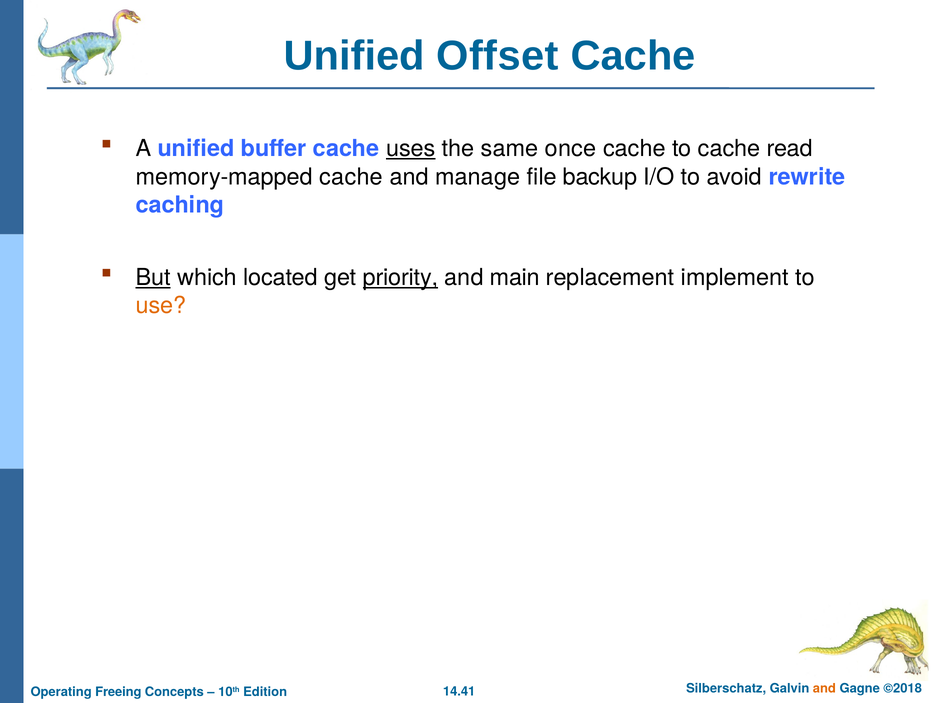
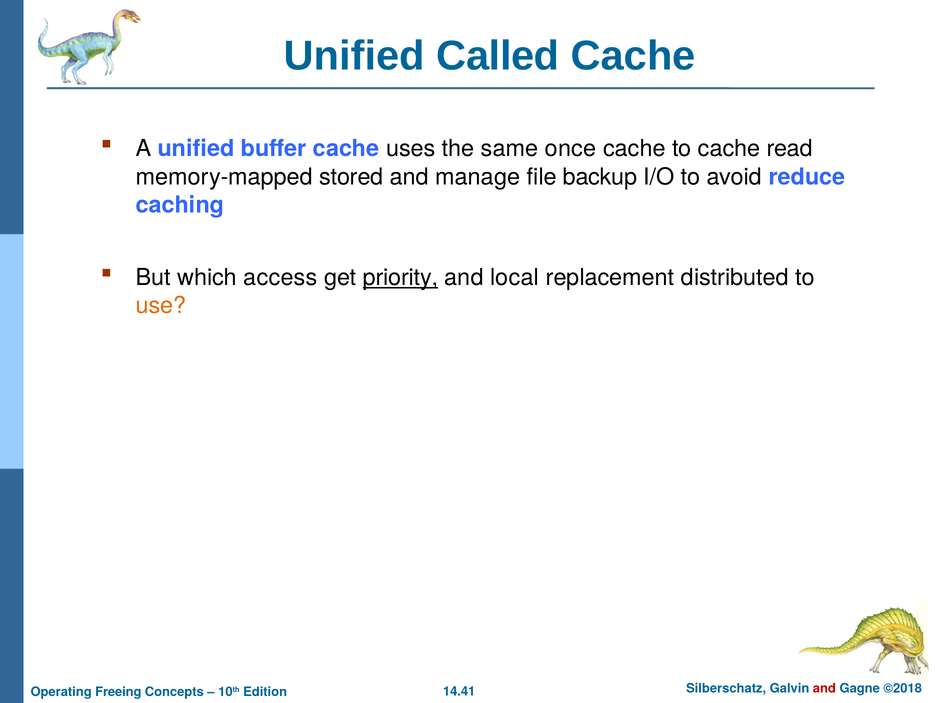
Offset: Offset -> Called
uses underline: present -> none
memory-mapped cache: cache -> stored
rewrite: rewrite -> reduce
But underline: present -> none
located: located -> access
main: main -> local
implement: implement -> distributed
and at (824, 688) colour: orange -> red
